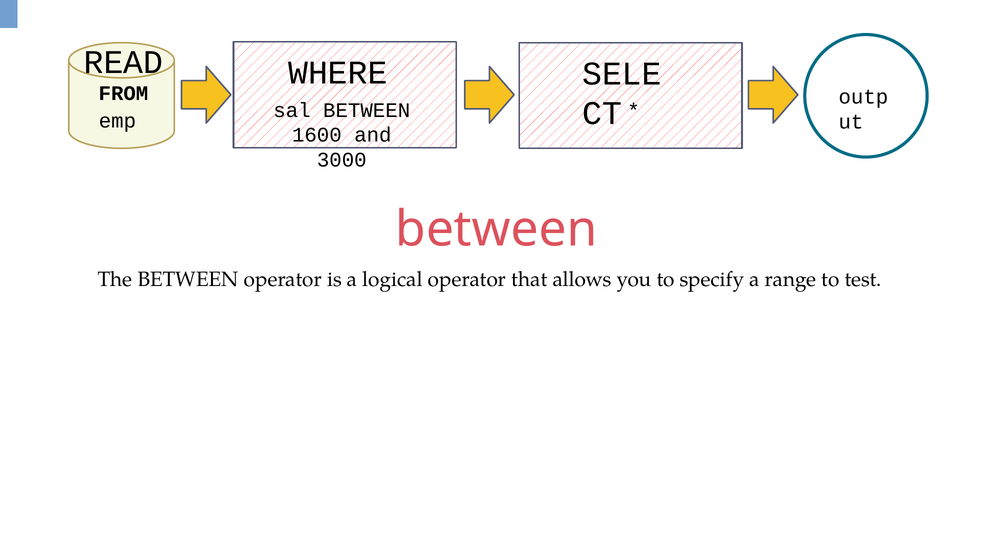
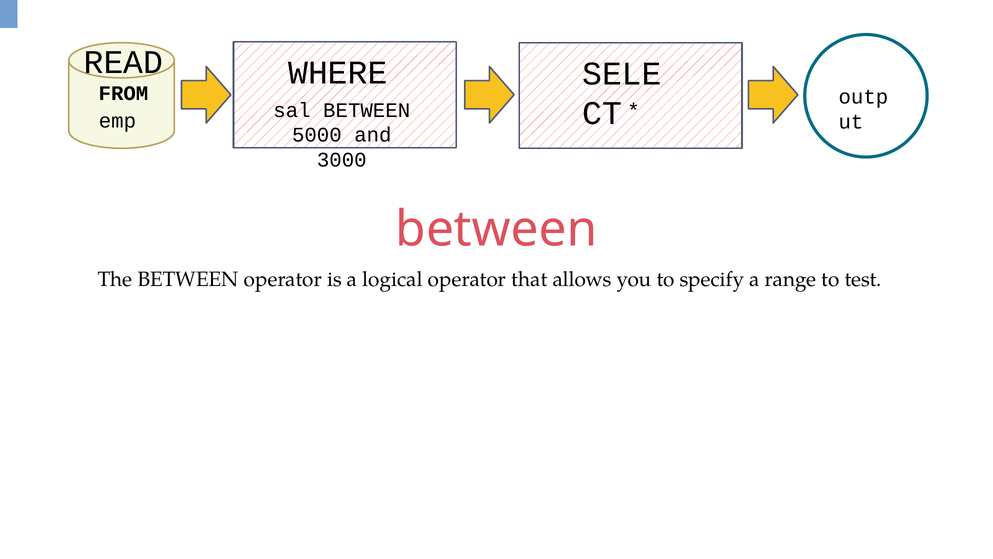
1600: 1600 -> 5000
